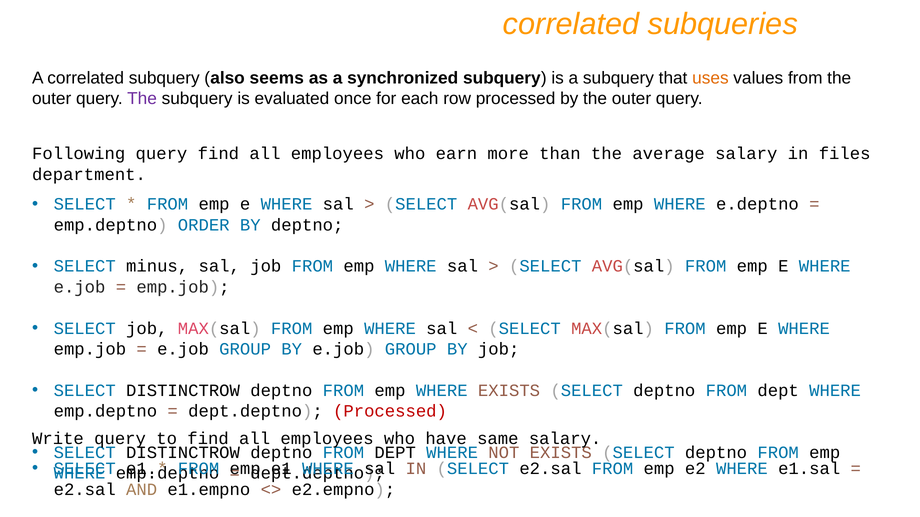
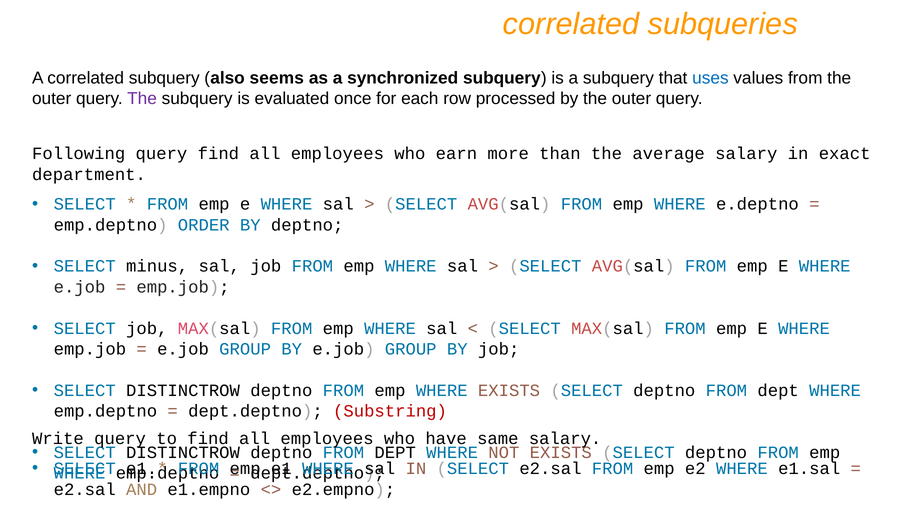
uses colour: orange -> blue
files: files -> exact
dept.deptno Processed: Processed -> Substring
